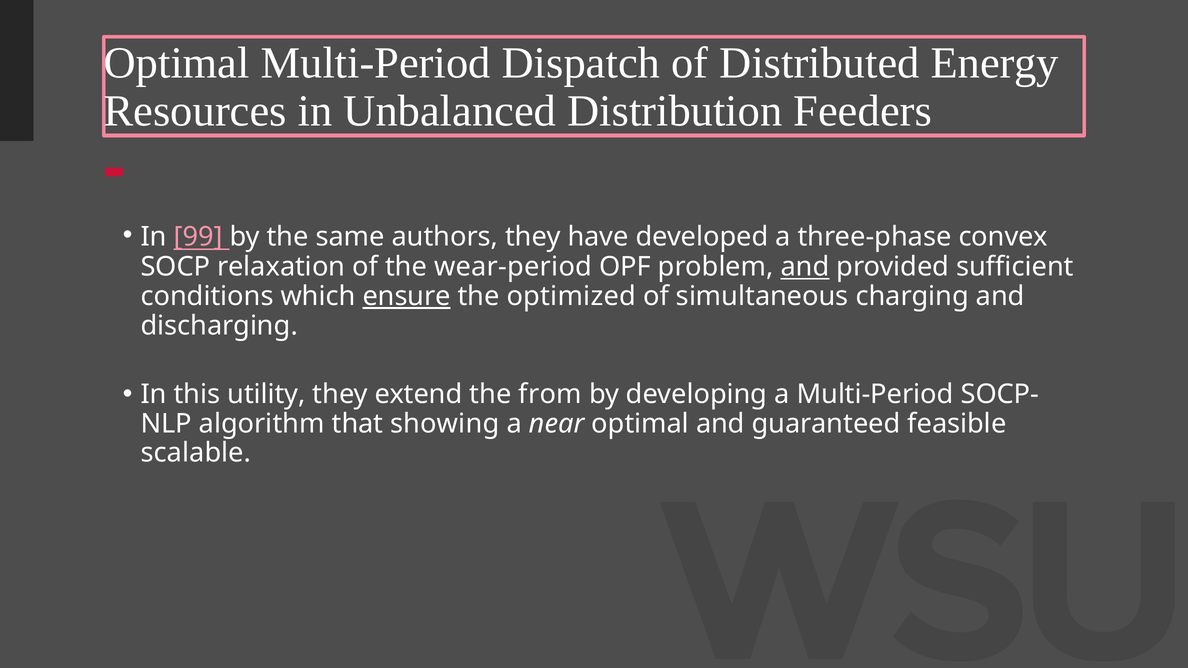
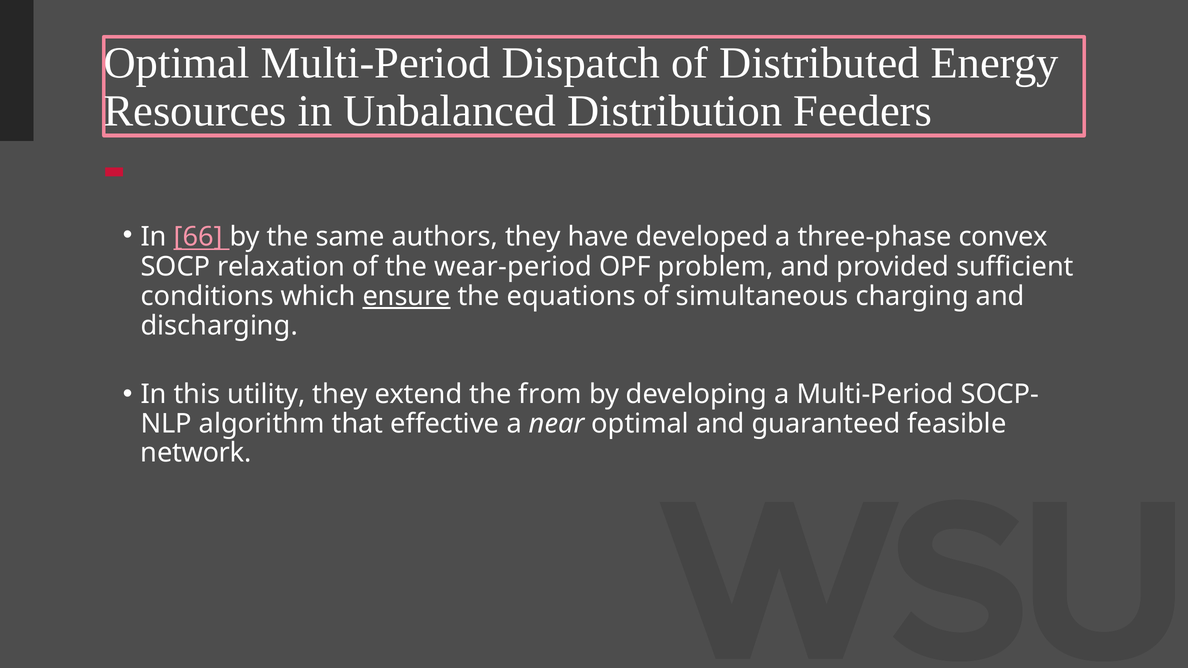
99: 99 -> 66
and at (805, 267) underline: present -> none
optimized: optimized -> equations
showing: showing -> effective
scalable: scalable -> network
